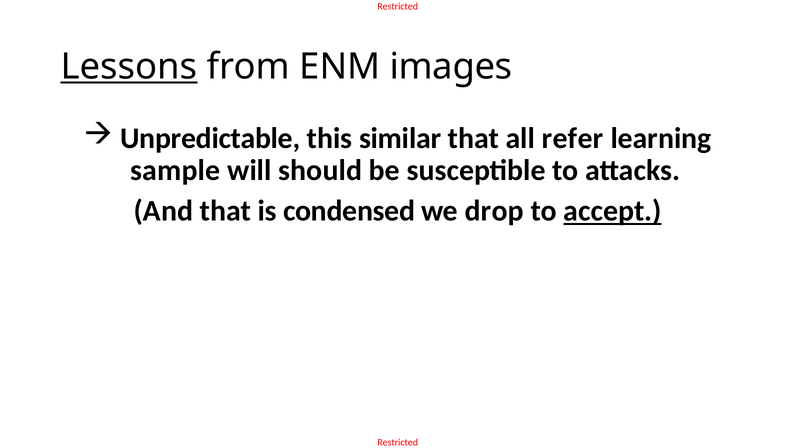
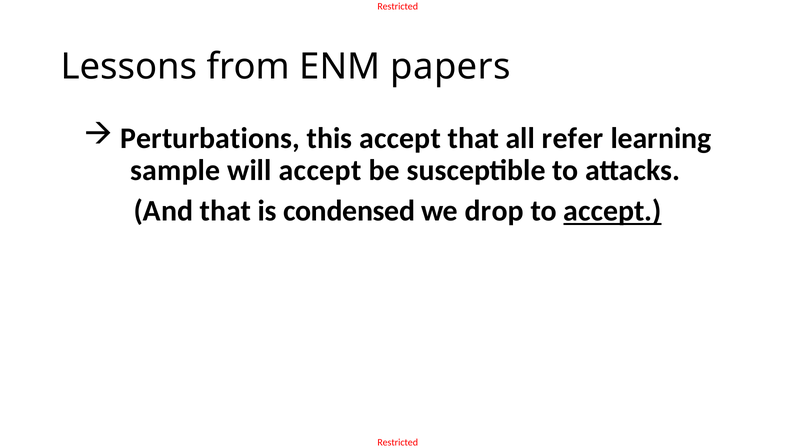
Lessons underline: present -> none
images: images -> papers
Unpredictable: Unpredictable -> Perturbations
this similar: similar -> accept
will should: should -> accept
